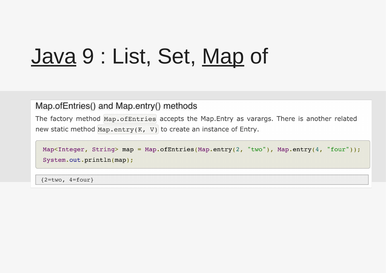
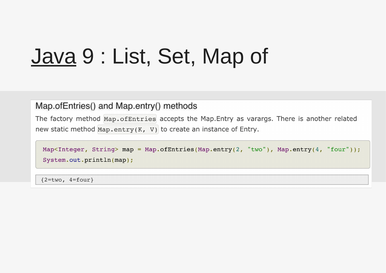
Map underline: present -> none
